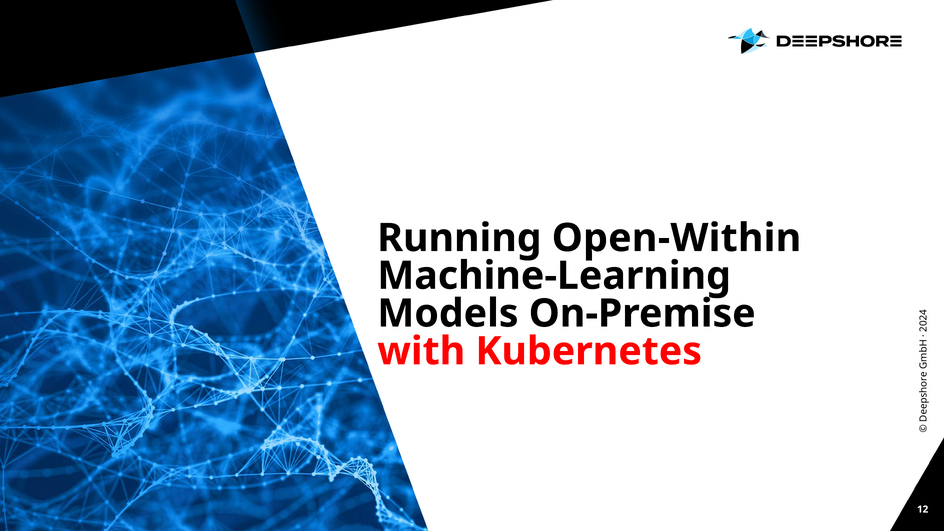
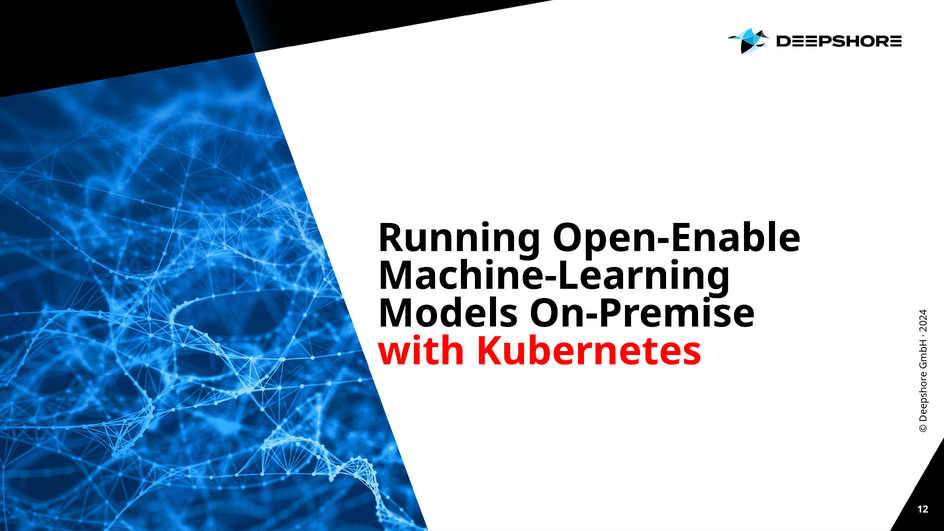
Open-Within: Open-Within -> Open-Enable
